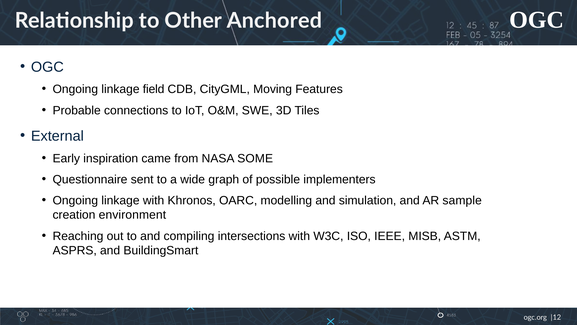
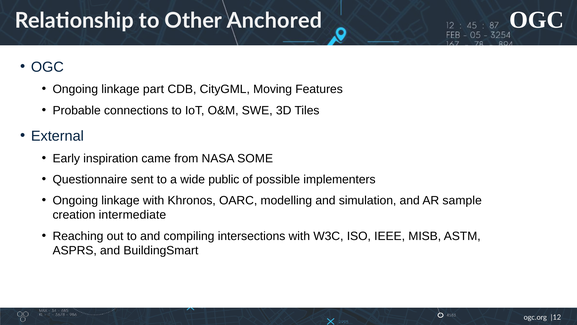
field: field -> part
graph: graph -> public
environment: environment -> intermediate
